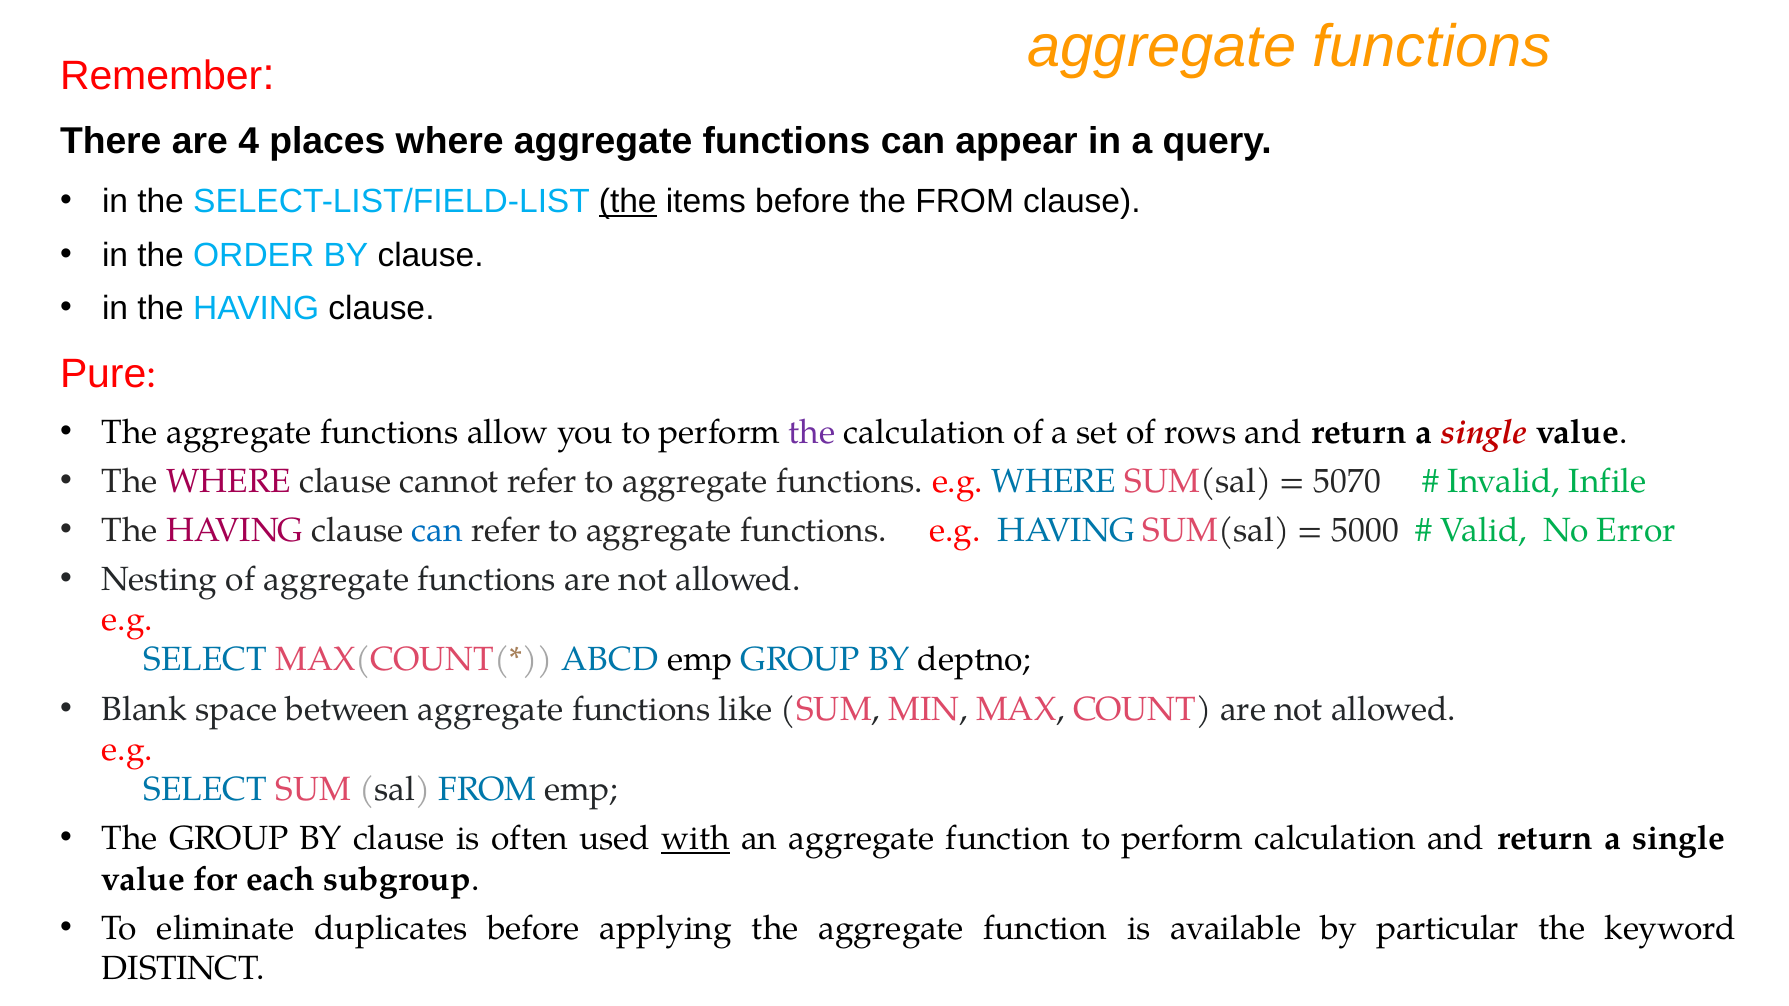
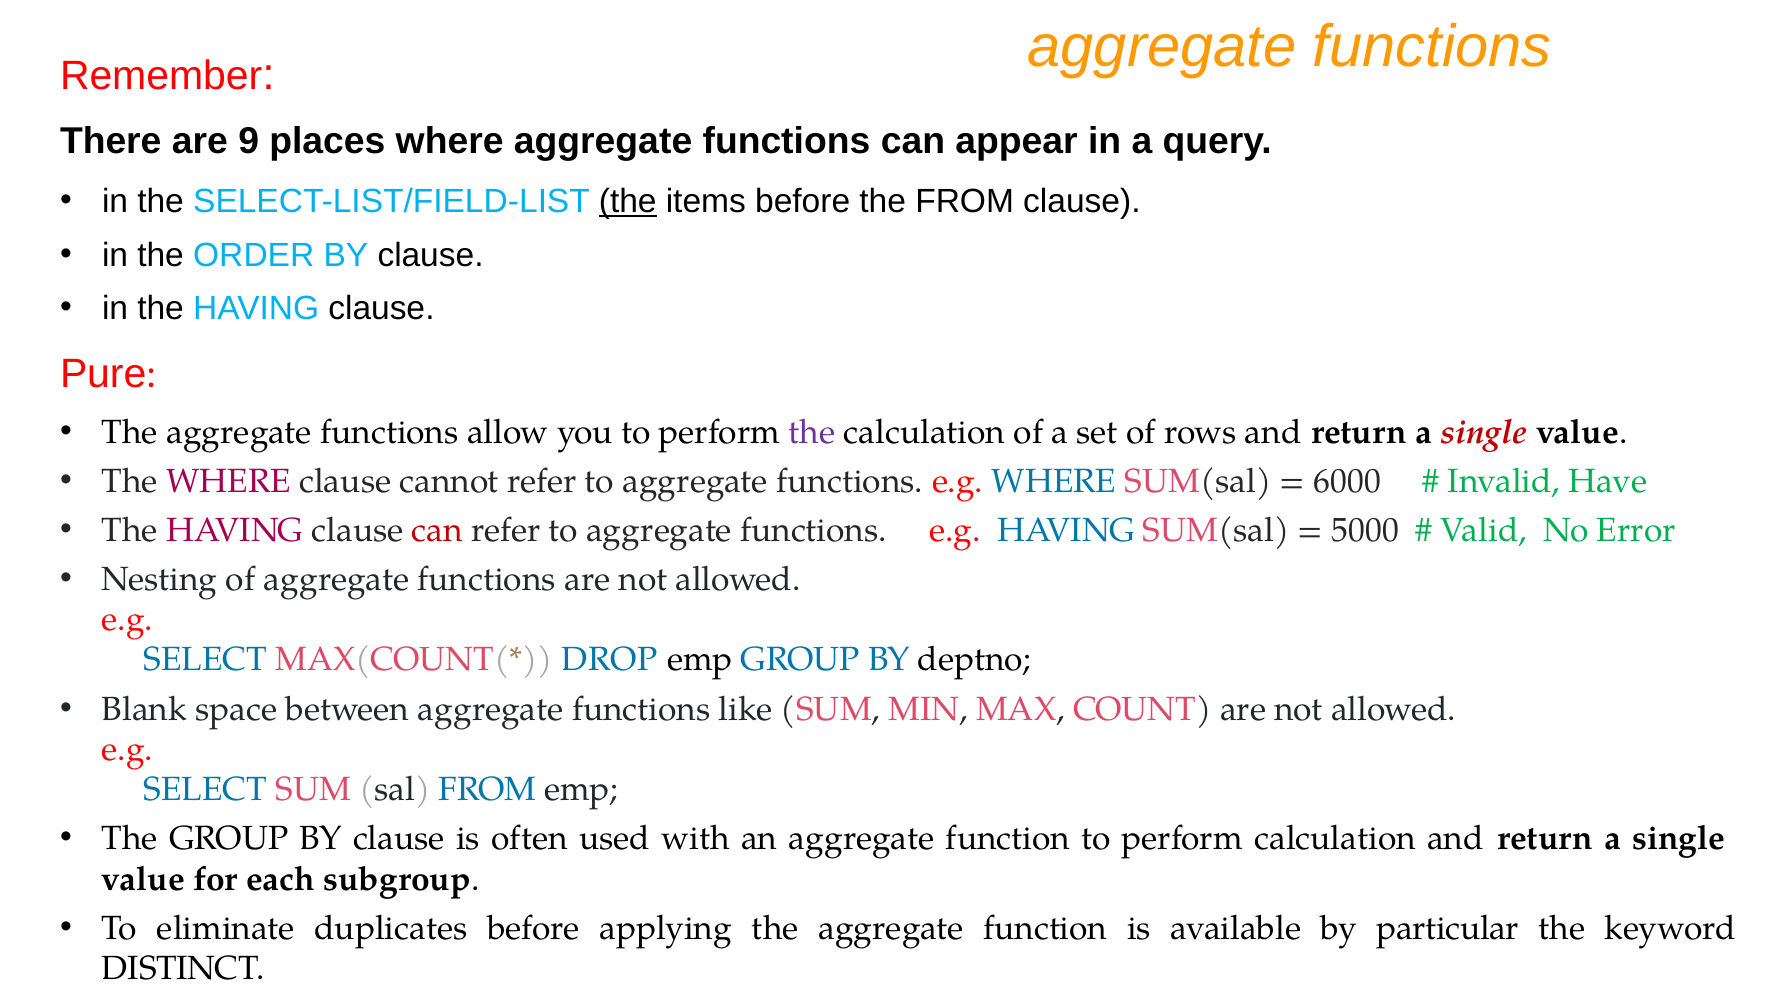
4: 4 -> 9
5070: 5070 -> 6000
Infile: Infile -> Have
can at (437, 530) colour: blue -> red
ABCD: ABCD -> DROP
with underline: present -> none
